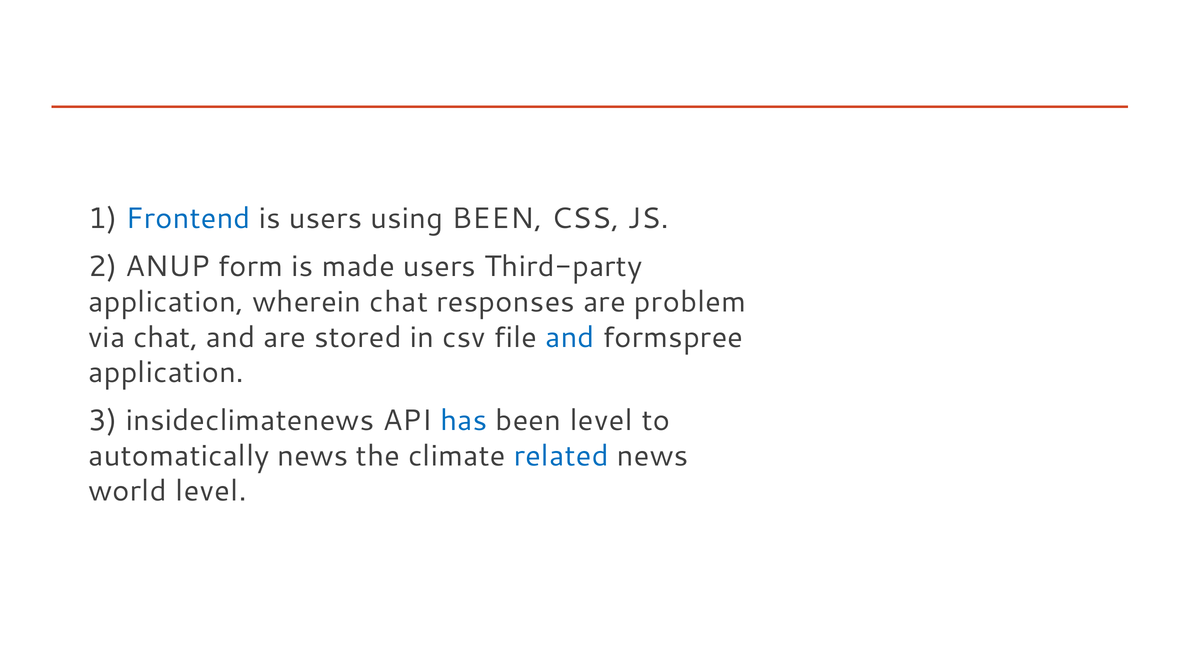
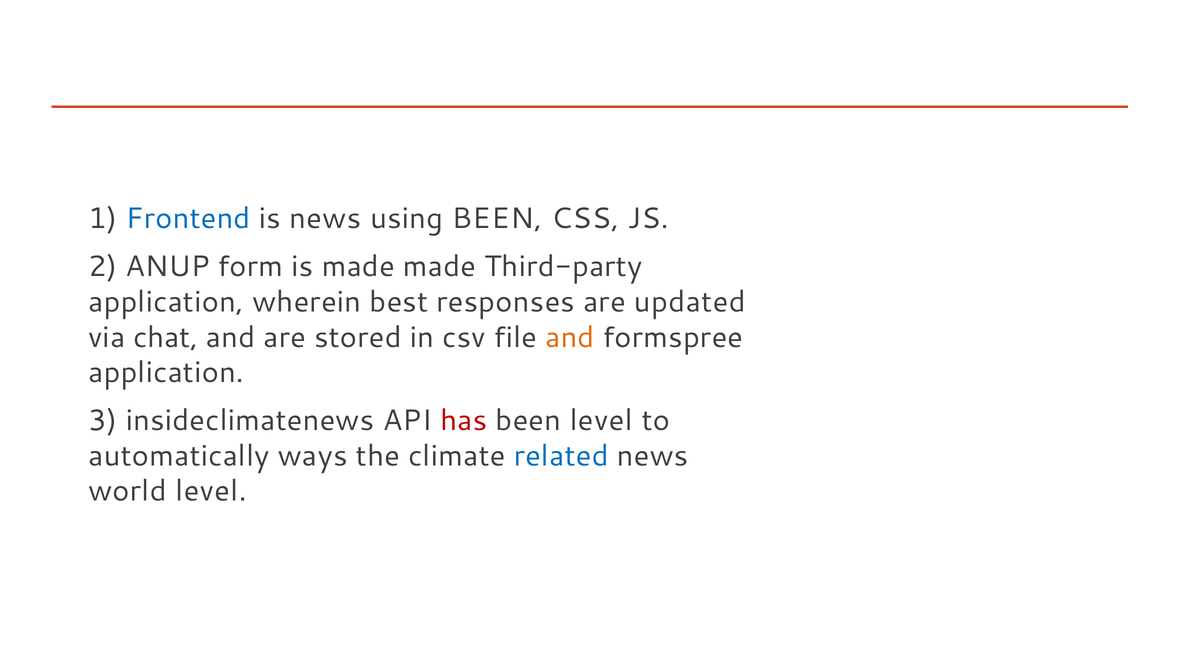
is users: users -> news
made users: users -> made
wherein chat: chat -> best
problem: problem -> updated
and at (570, 337) colour: blue -> orange
has colour: blue -> red
automatically news: news -> ways
